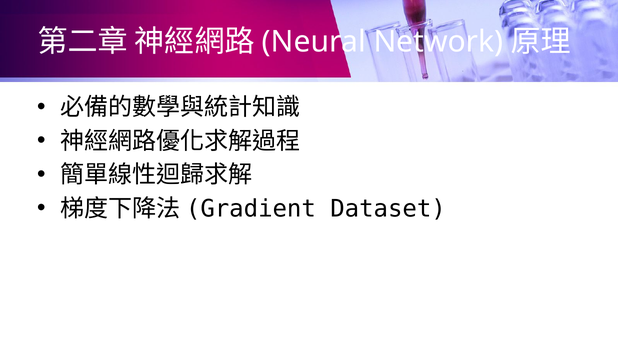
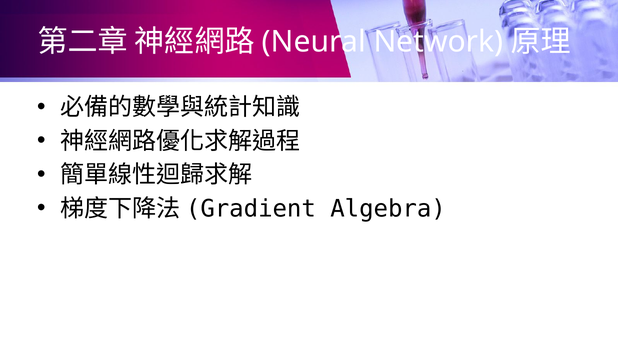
Dataset: Dataset -> Algebra
